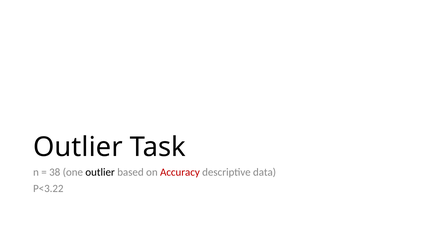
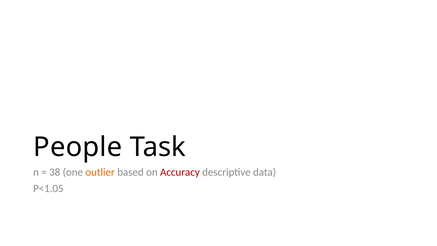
Outlier at (78, 147): Outlier -> People
outlier at (100, 172) colour: black -> orange
P<3.22: P<3.22 -> P<1.05
